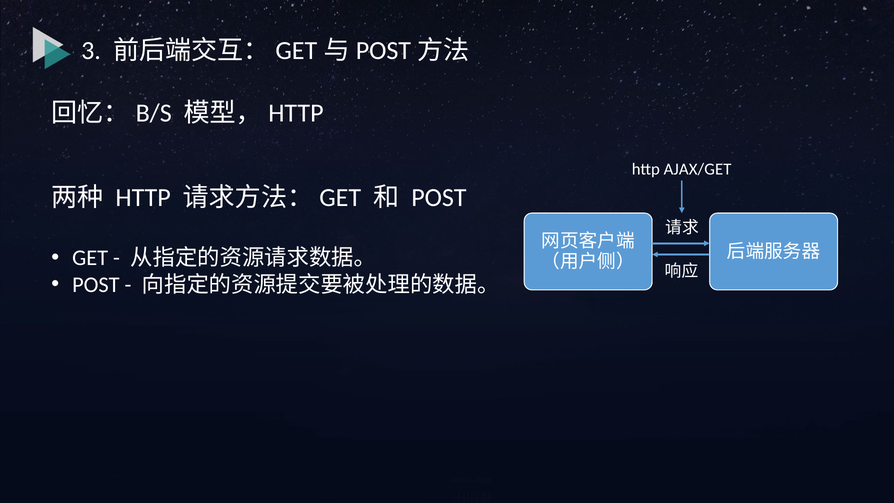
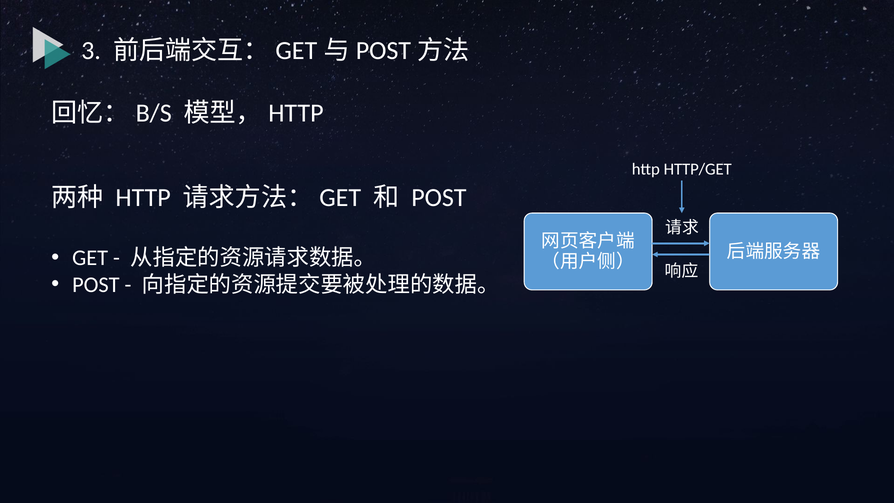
AJAX/GET: AJAX/GET -> HTTP/GET
